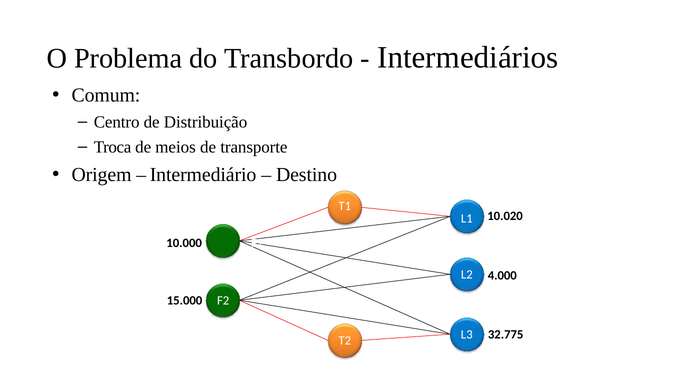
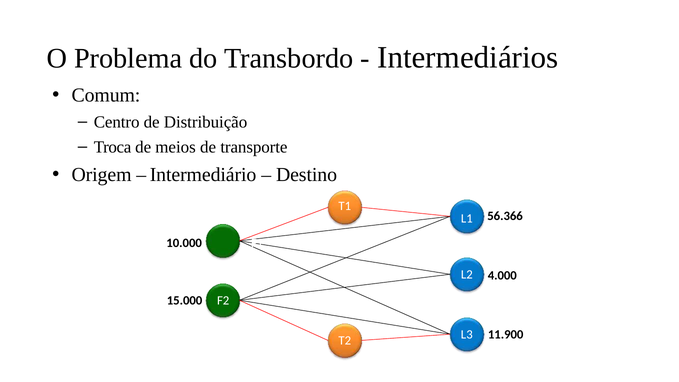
10.020: 10.020 -> 56.366
32.775: 32.775 -> 11.900
